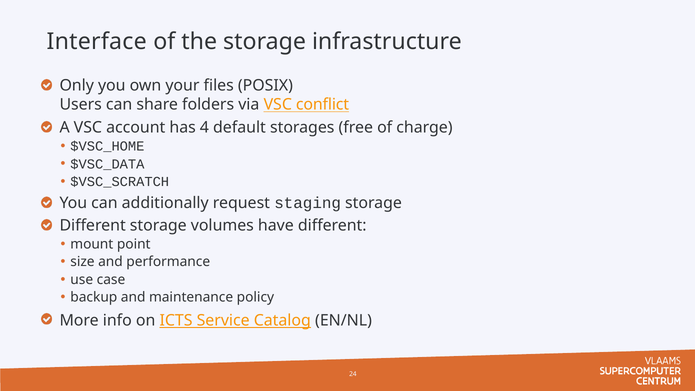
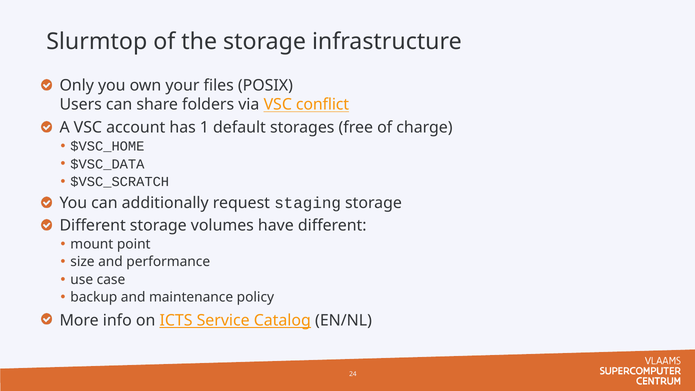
Interface: Interface -> Slurmtop
4: 4 -> 1
